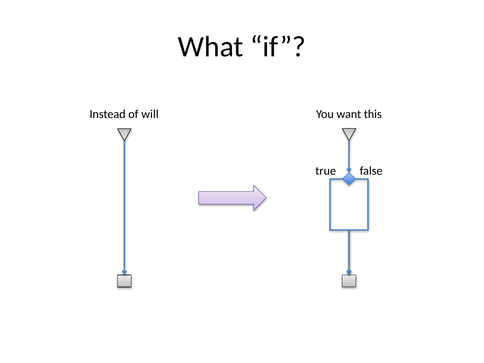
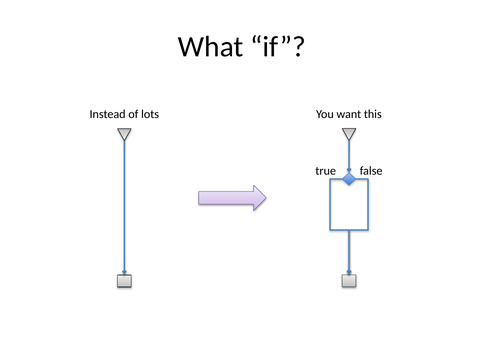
will: will -> lots
